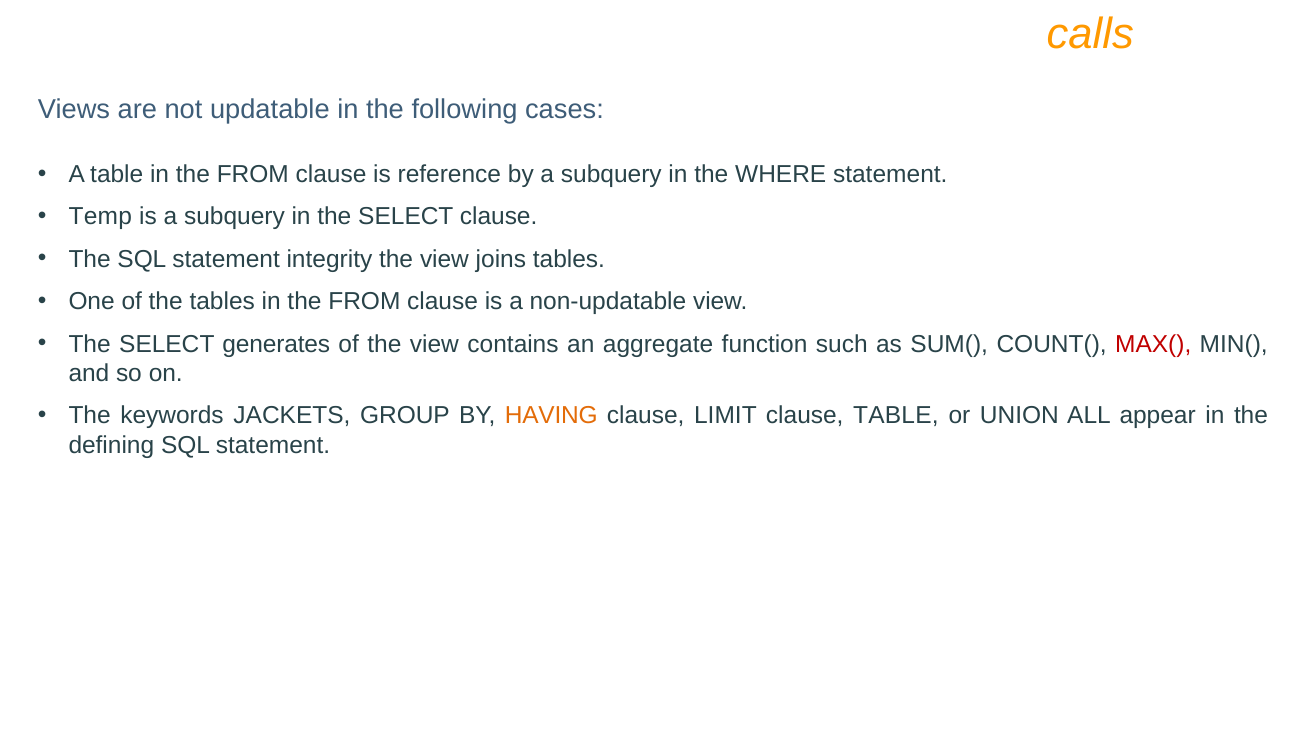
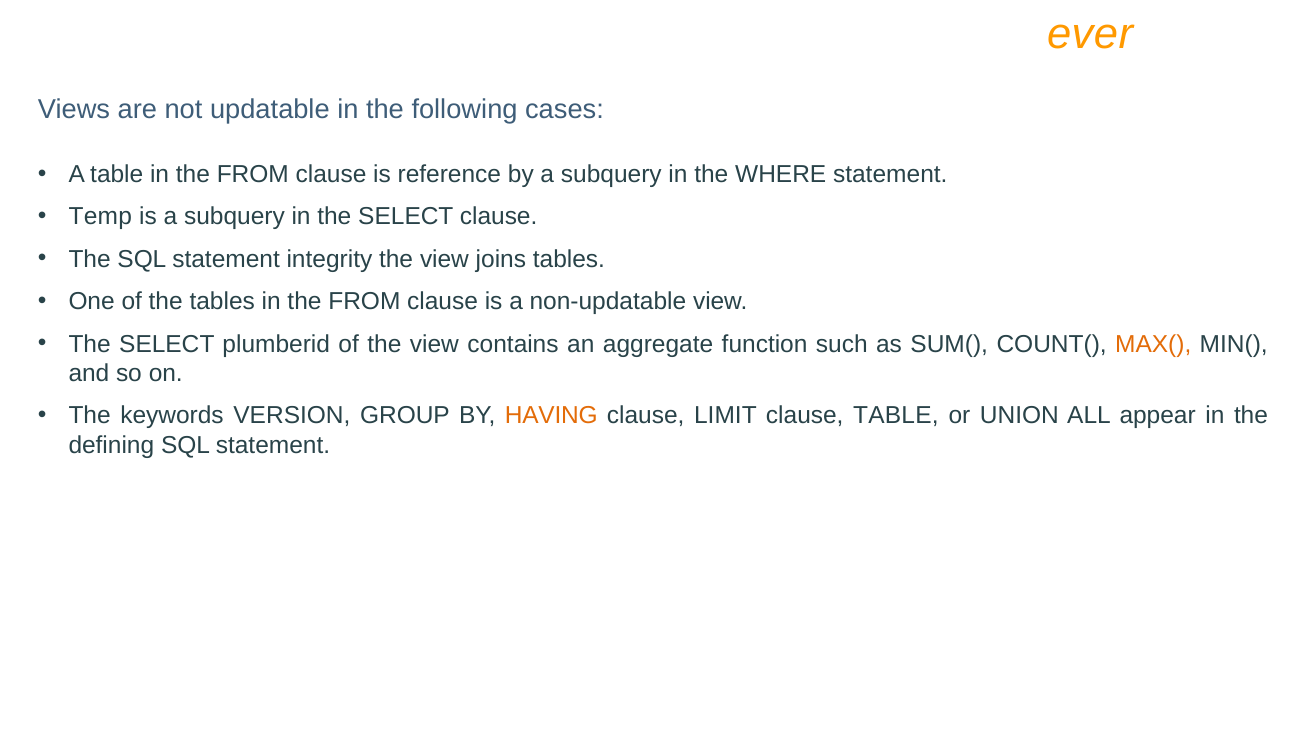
calls: calls -> ever
generates: generates -> plumberid
MAX( colour: red -> orange
JACKETS: JACKETS -> VERSION
